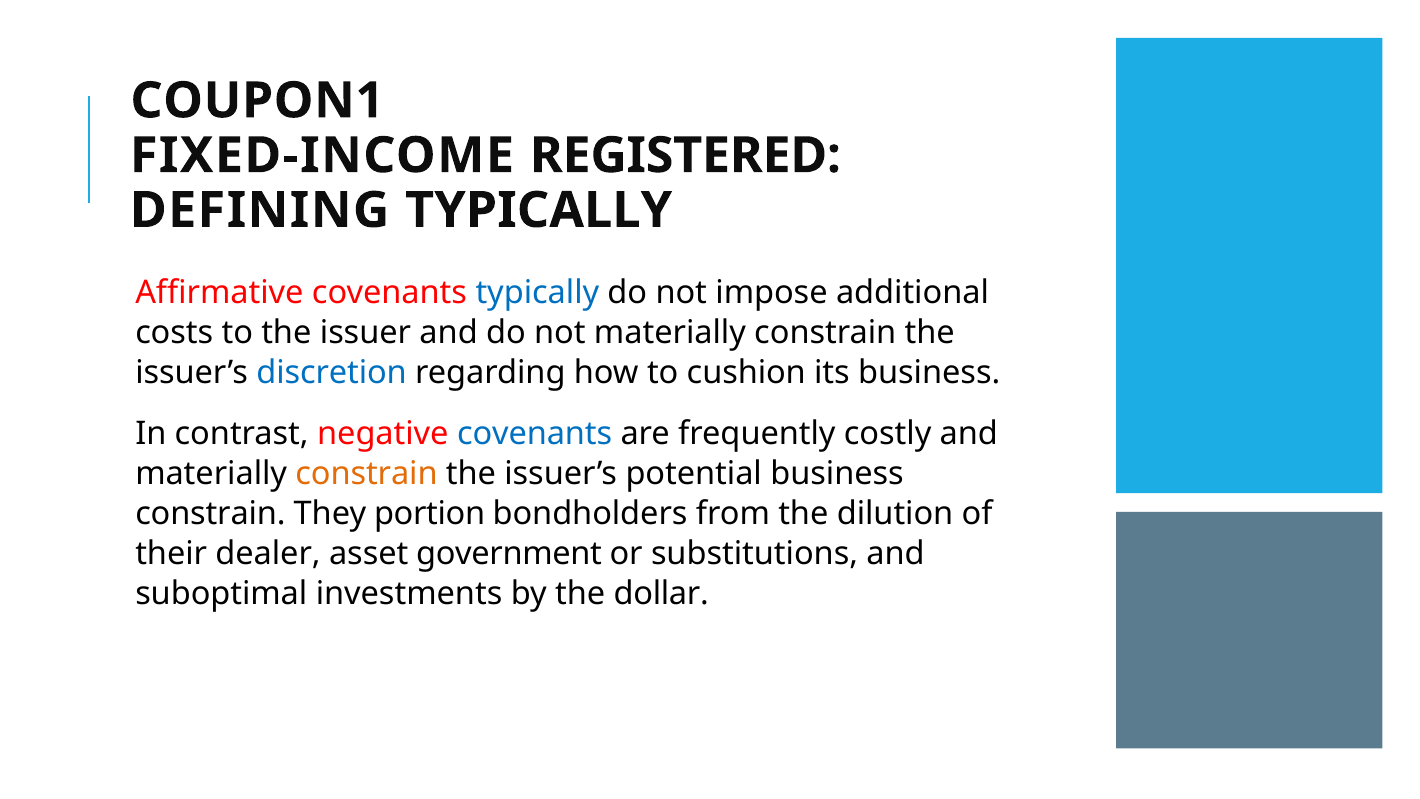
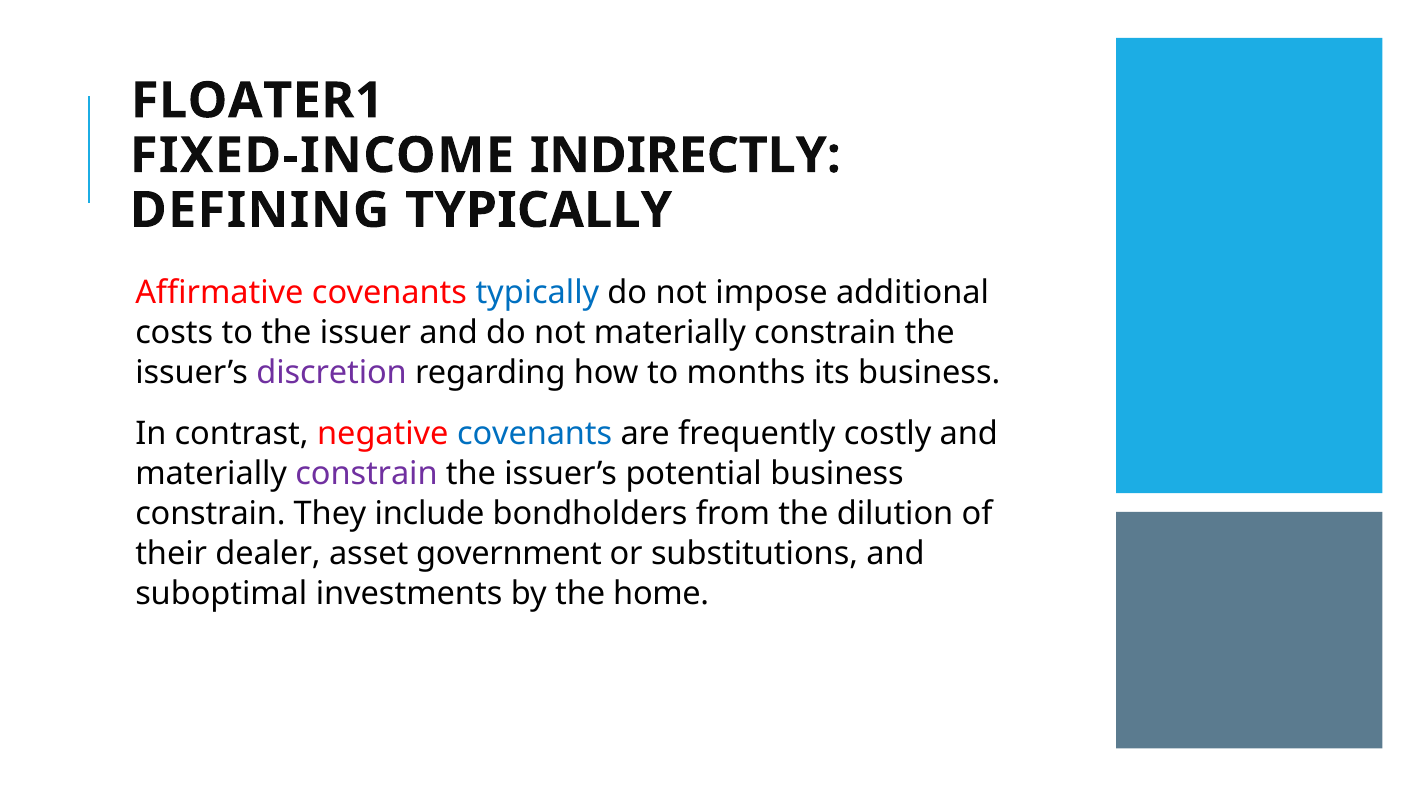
COUPON1: COUPON1 -> FLOATER1
REGISTERED: REGISTERED -> INDIRECTLY
discretion colour: blue -> purple
cushion: cushion -> months
constrain at (367, 473) colour: orange -> purple
portion: portion -> include
dollar: dollar -> home
